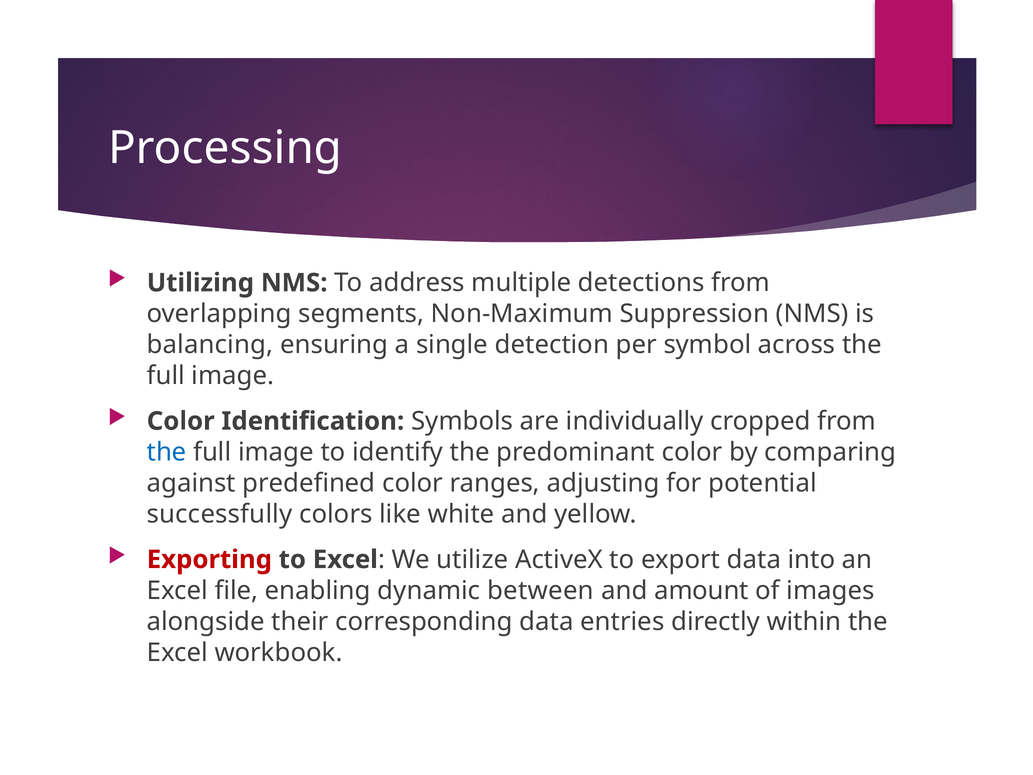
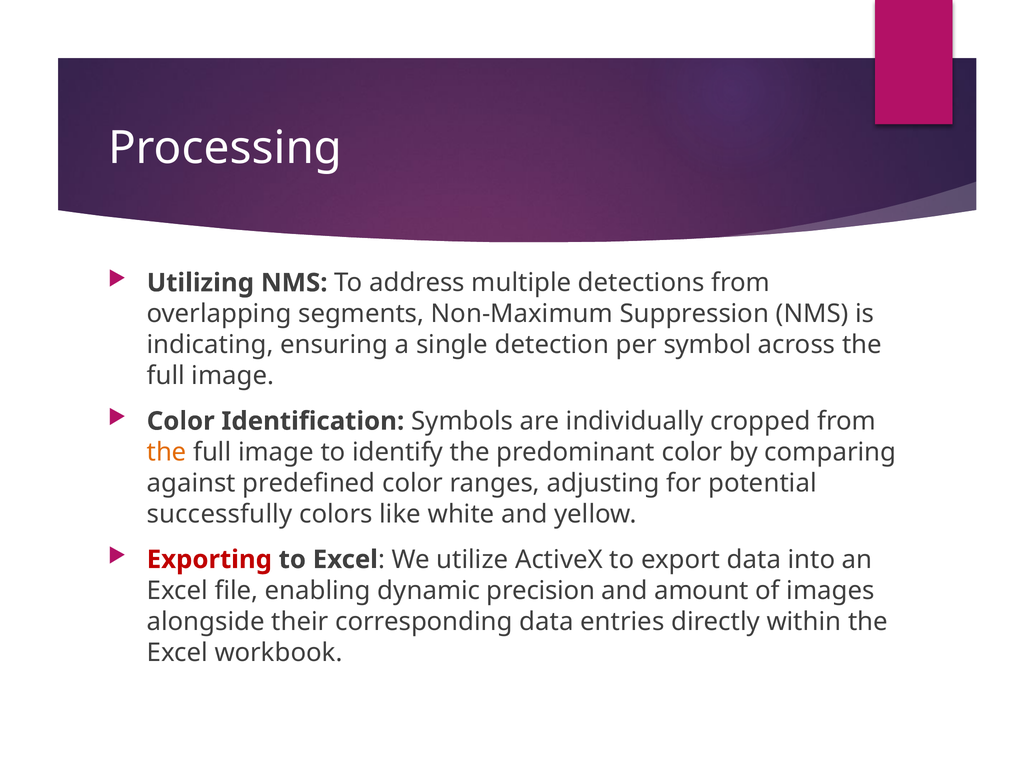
balancing: balancing -> indicating
the at (167, 452) colour: blue -> orange
between: between -> precision
